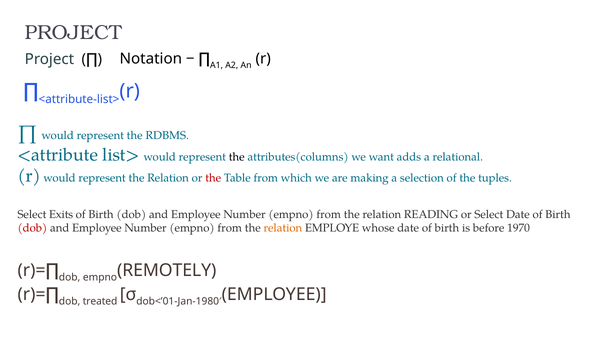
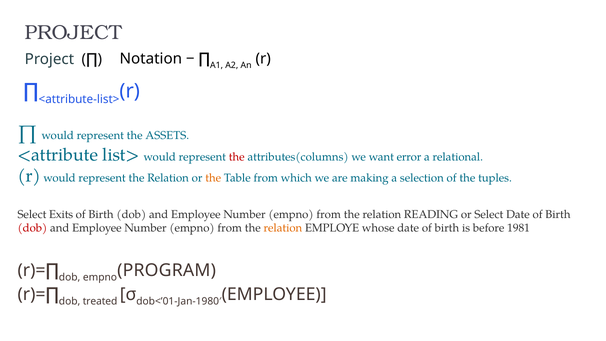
RDBMS: RDBMS -> ASSETS
the at (237, 157) colour: black -> red
adds: adds -> error
the at (213, 178) colour: red -> orange
1970: 1970 -> 1981
REMOTELY: REMOTELY -> PROGRAM
